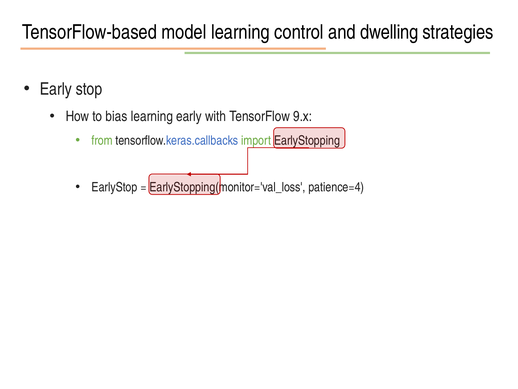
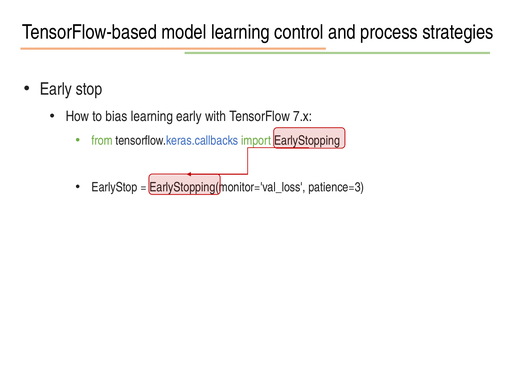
dwelling: dwelling -> process
9.x: 9.x -> 7.x
patience=4: patience=4 -> patience=3
